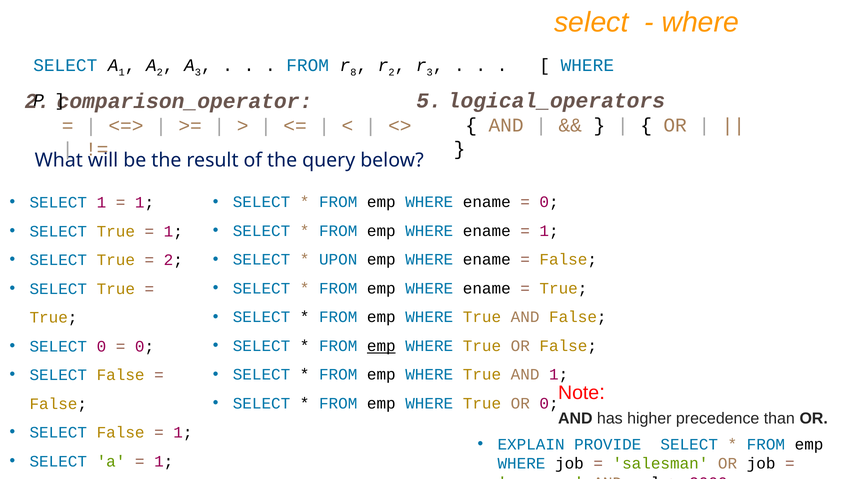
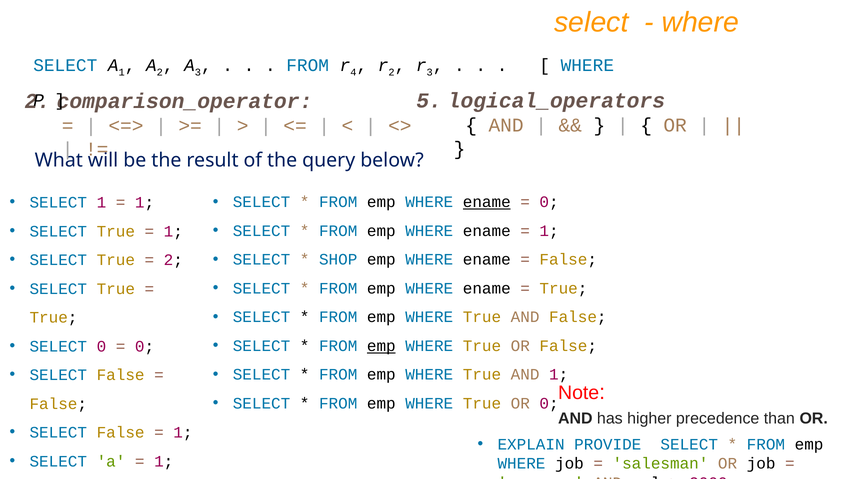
8: 8 -> 4
ename at (487, 202) underline: none -> present
UPON: UPON -> SHOP
